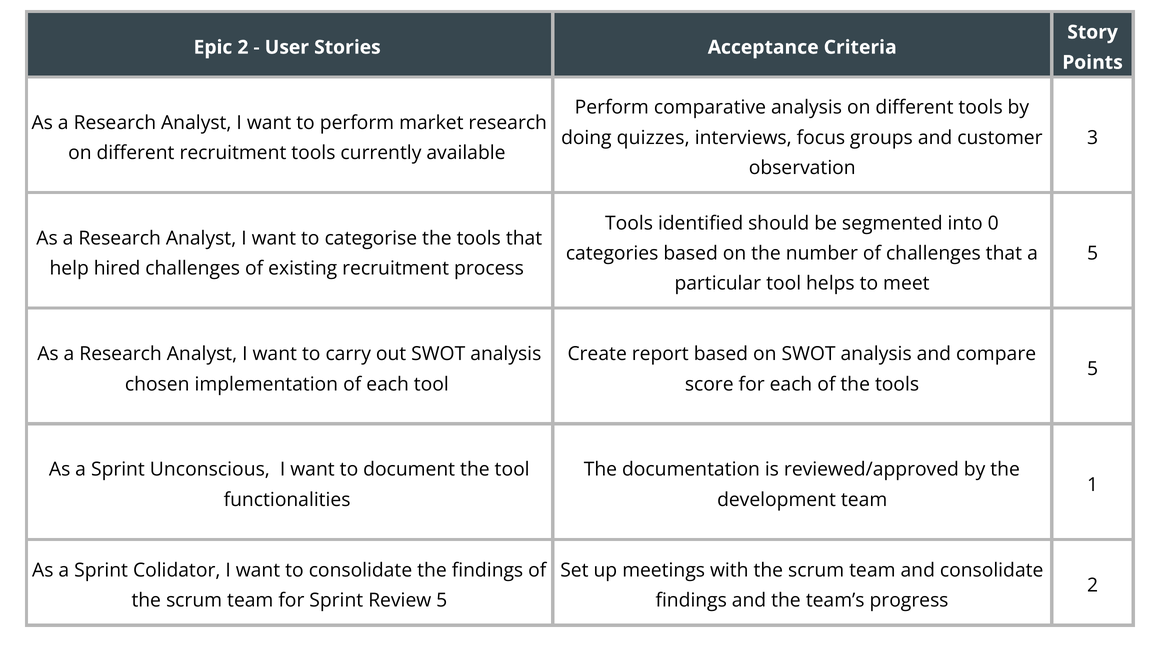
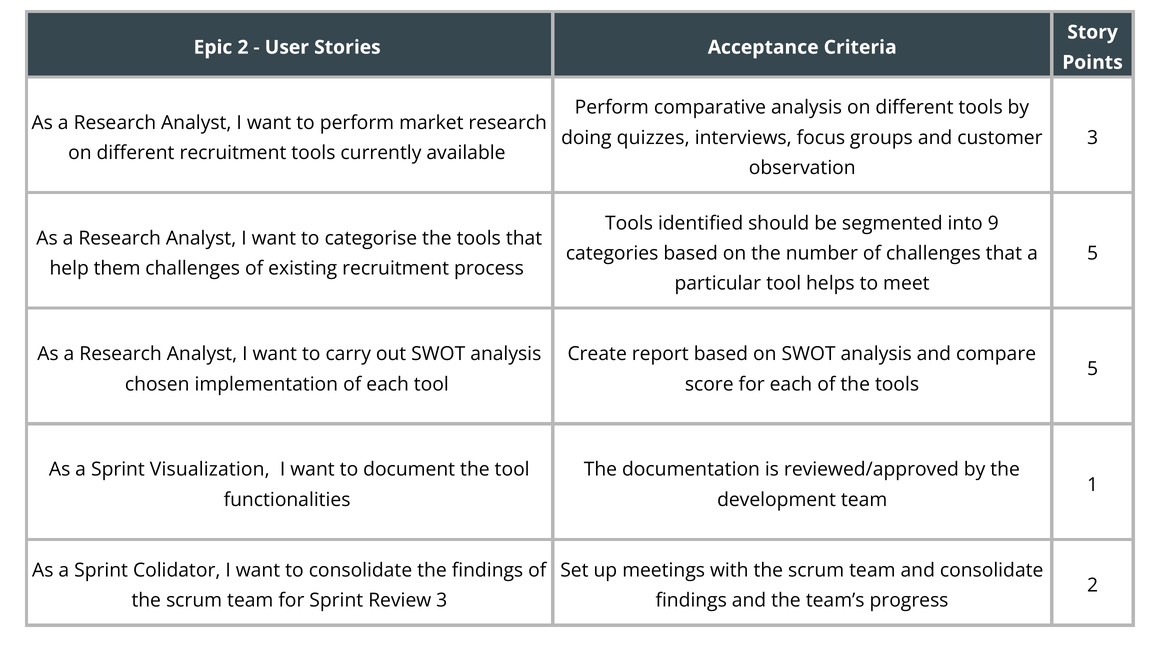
0: 0 -> 9
hired: hired -> them
Unconscious: Unconscious -> Visualization
Review 5: 5 -> 3
